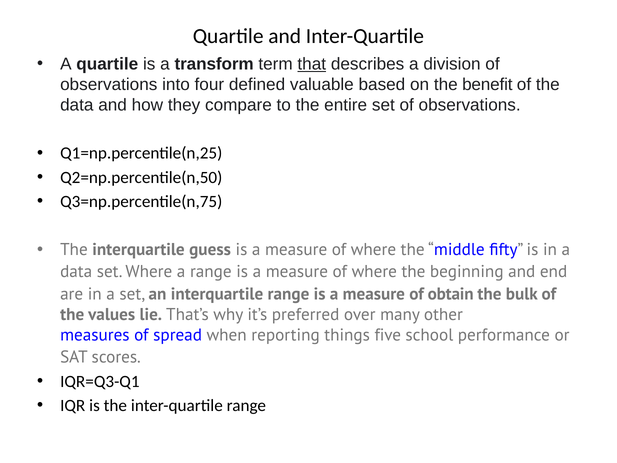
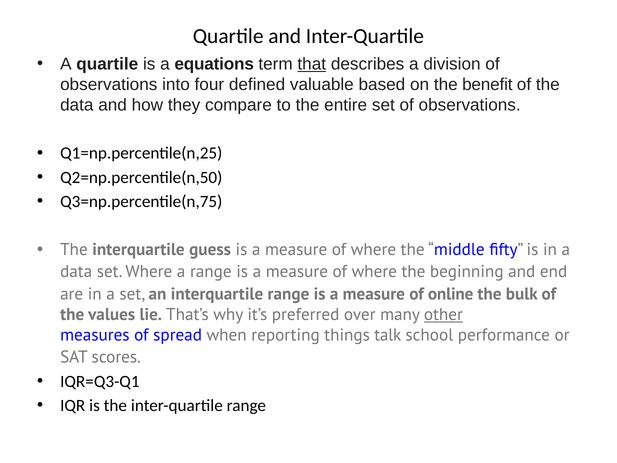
transform: transform -> equations
obtain: obtain -> online
other underline: none -> present
five: five -> talk
